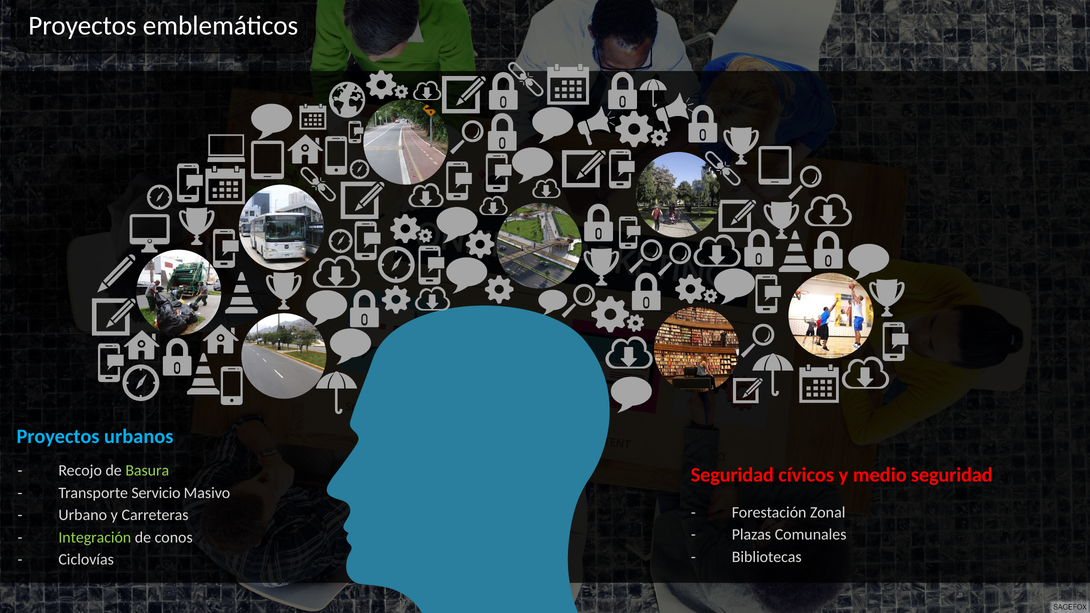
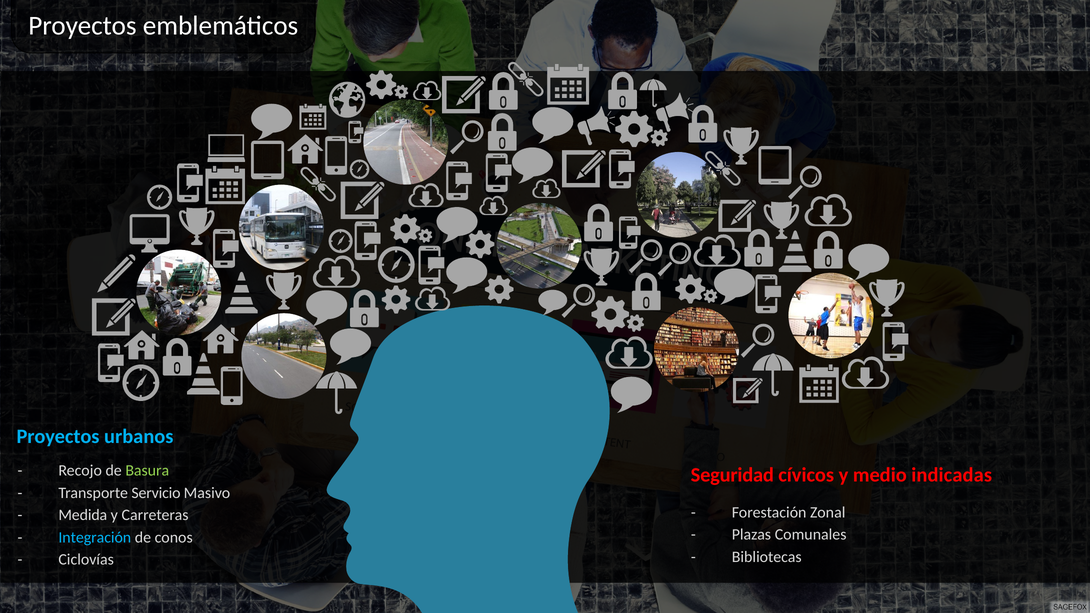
medio seguridad: seguridad -> indicadas
Urbano: Urbano -> Medida
Integración colour: light green -> light blue
